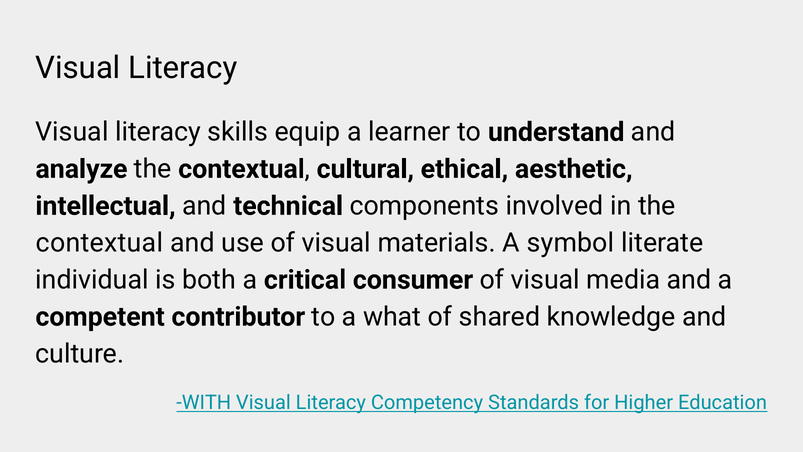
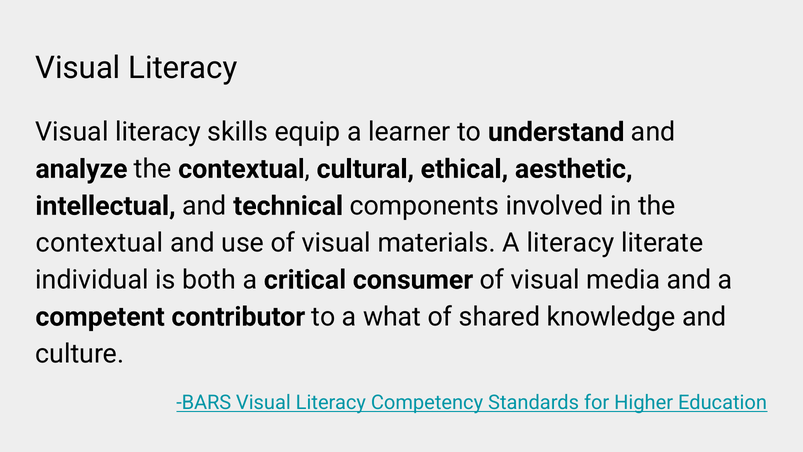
A symbol: symbol -> literacy
WITH: WITH -> BARS
